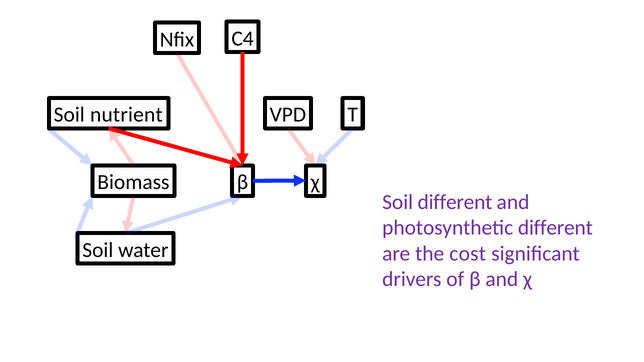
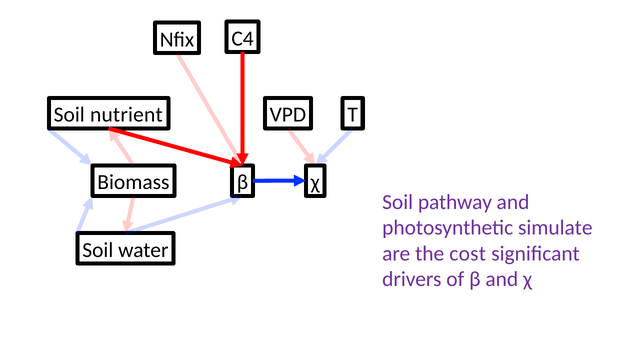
Soil different: different -> pathway
photosynthetic different: different -> simulate
